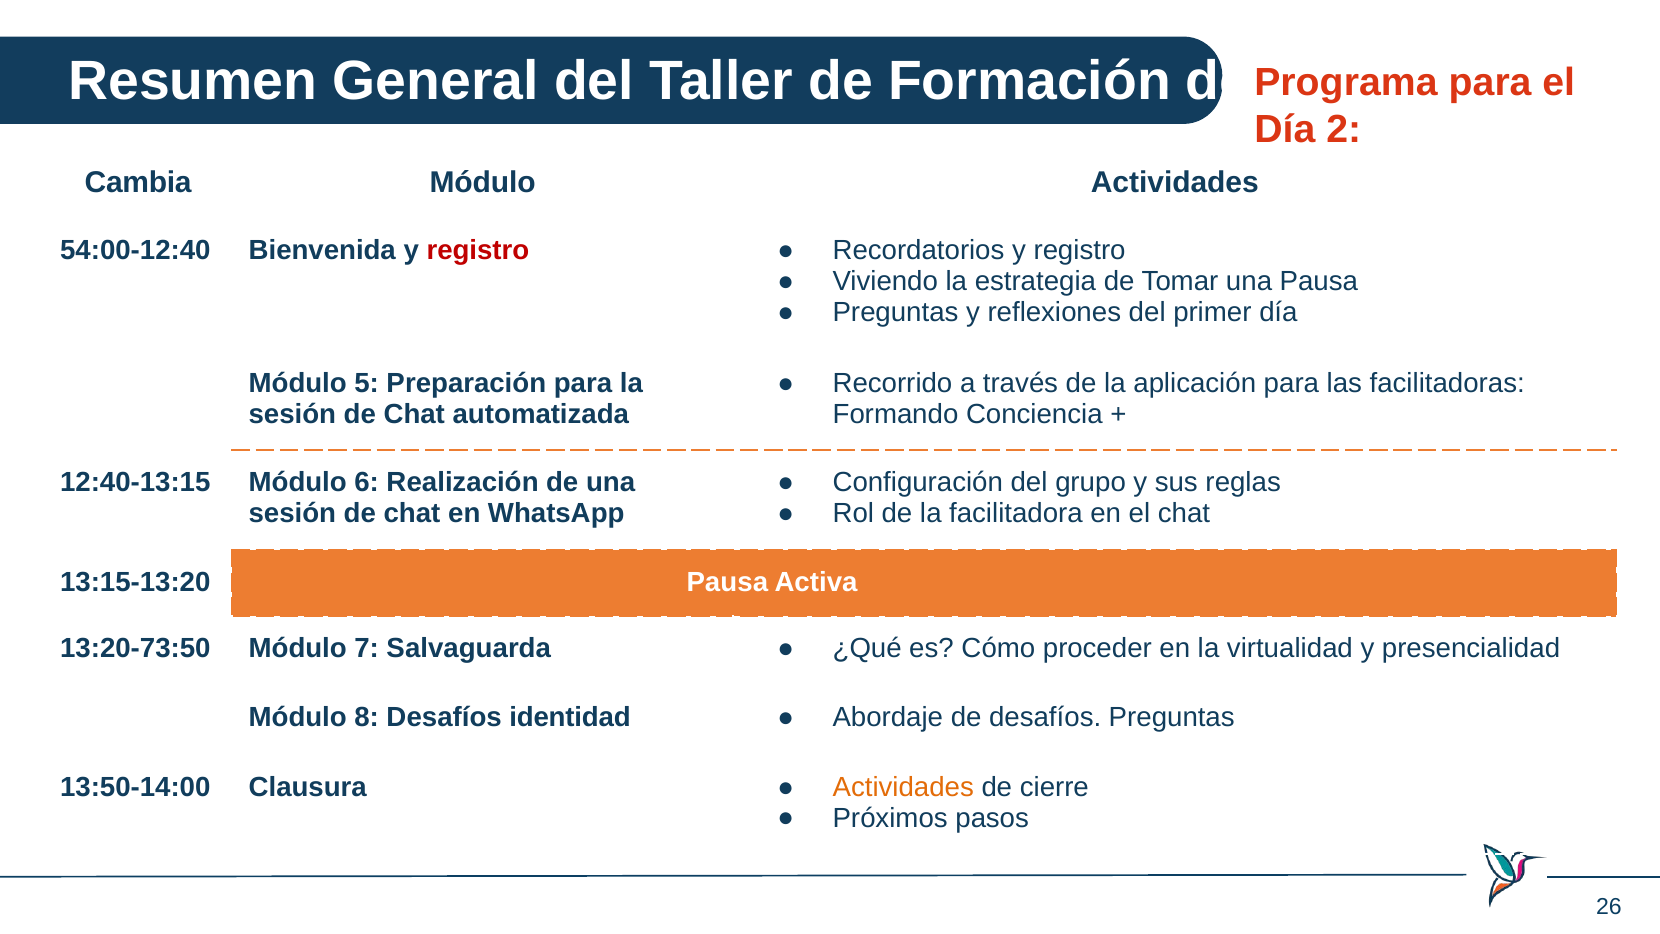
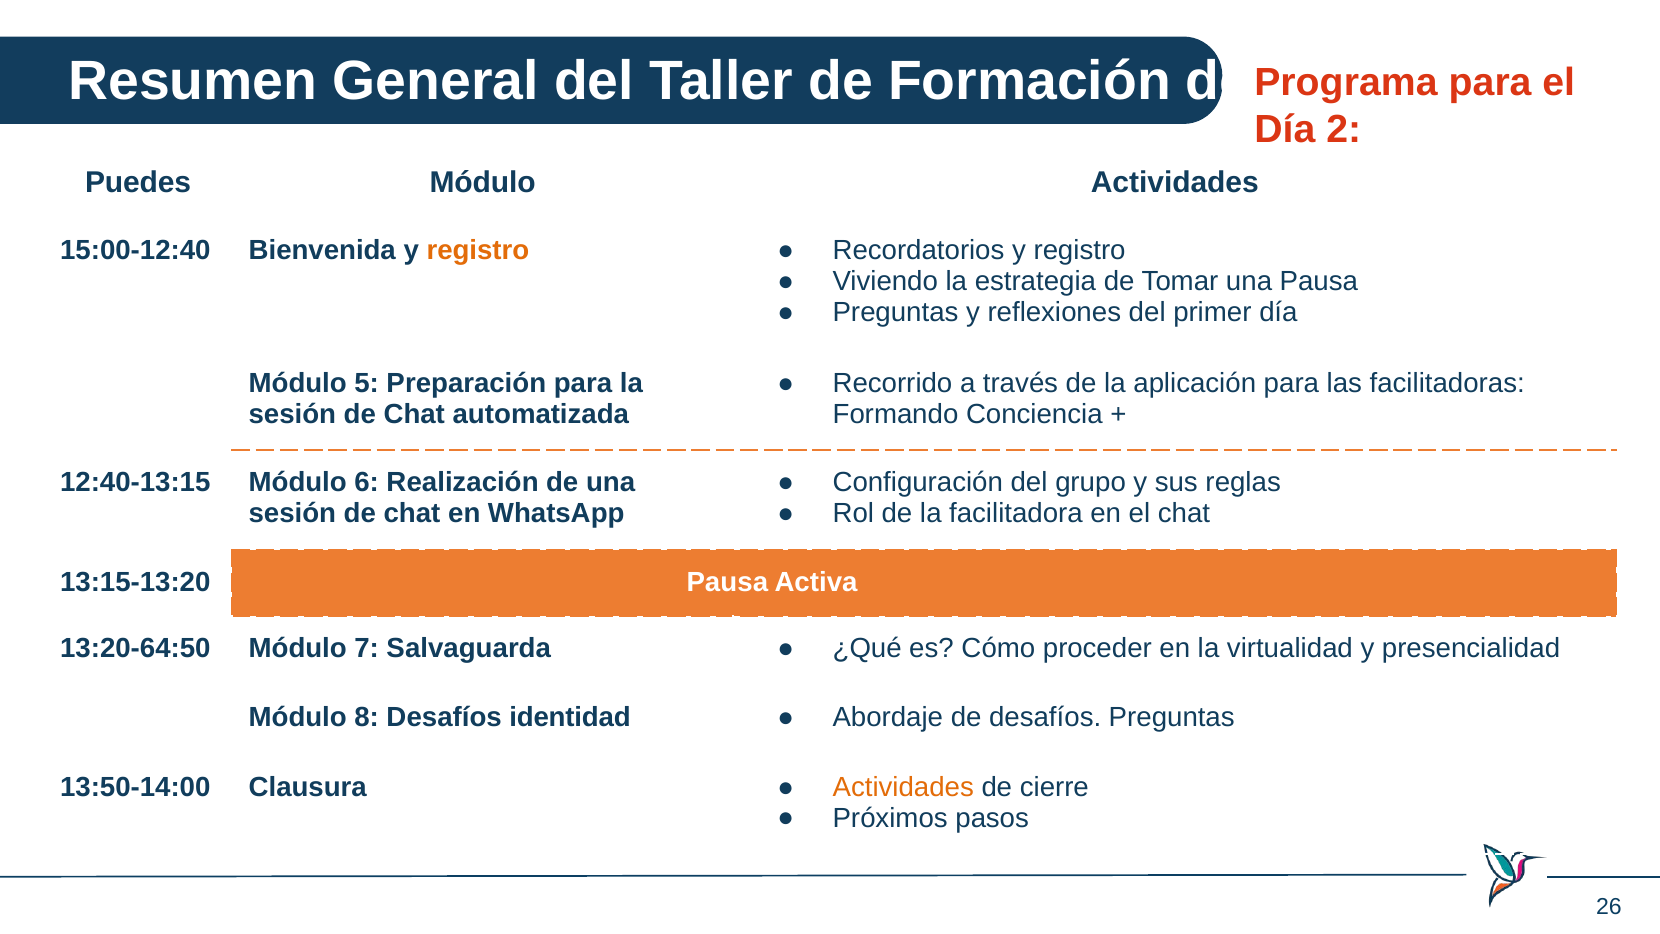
Cambia: Cambia -> Puedes
54:00-12:40: 54:00-12:40 -> 15:00-12:40
registro at (478, 250) colour: red -> orange
13:20-73:50: 13:20-73:50 -> 13:20-64:50
